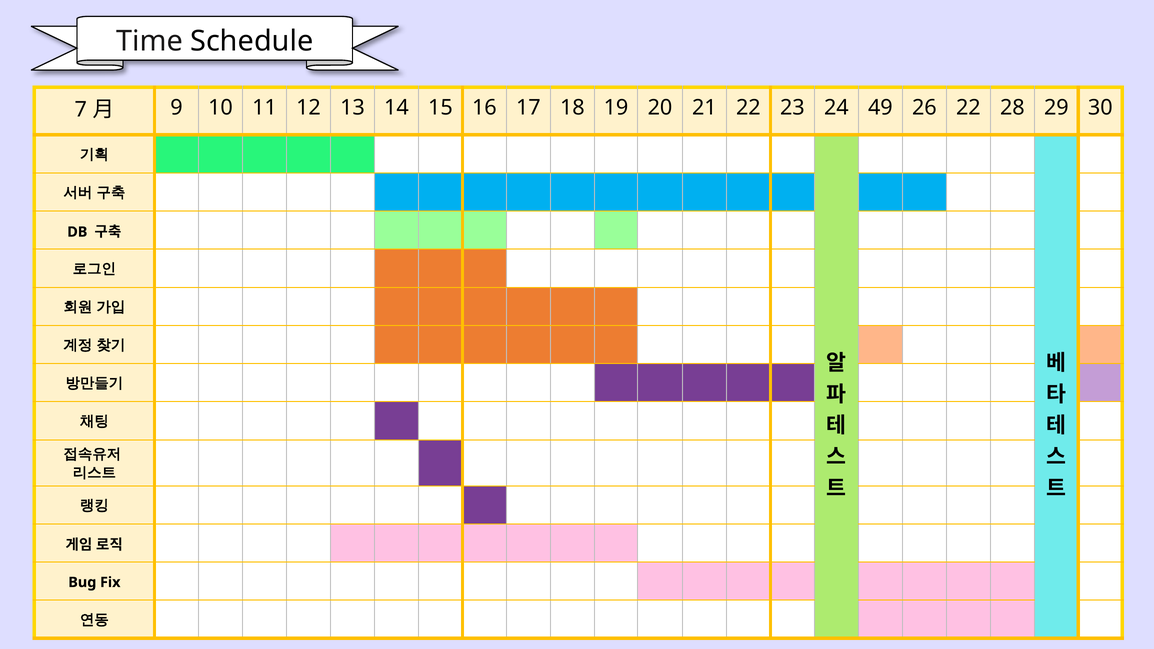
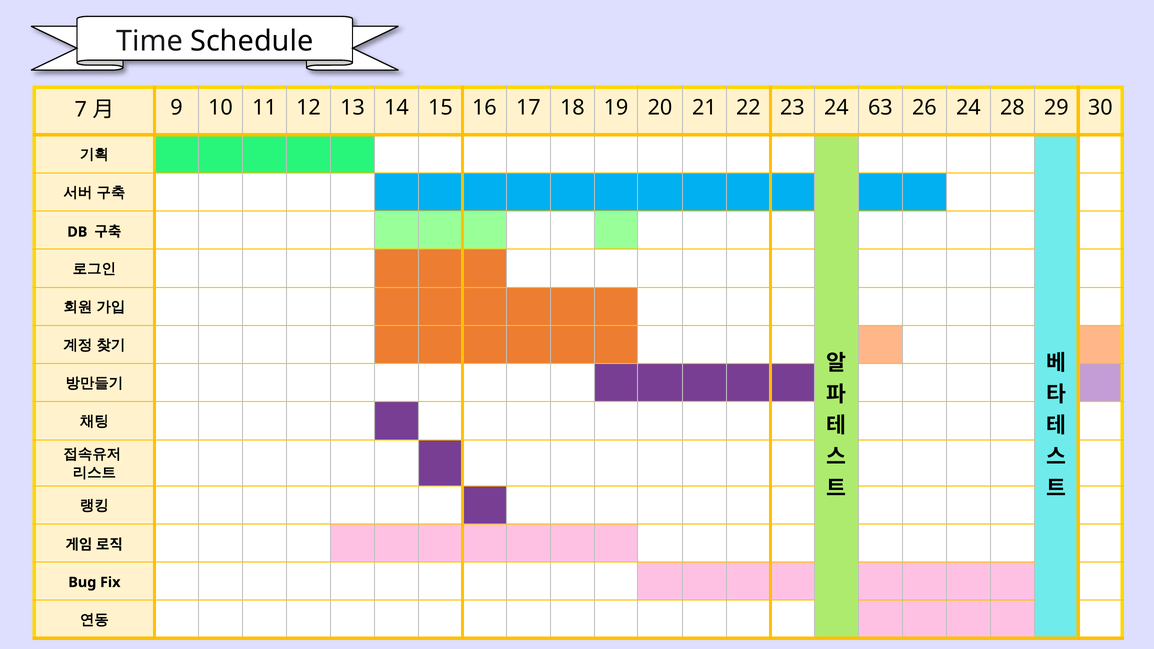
49: 49 -> 63
26 22: 22 -> 24
